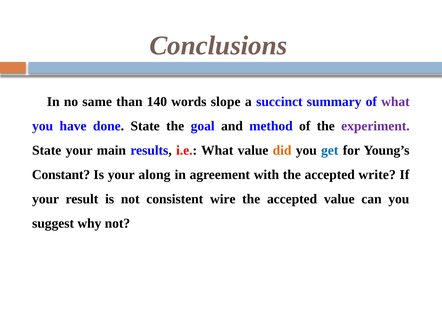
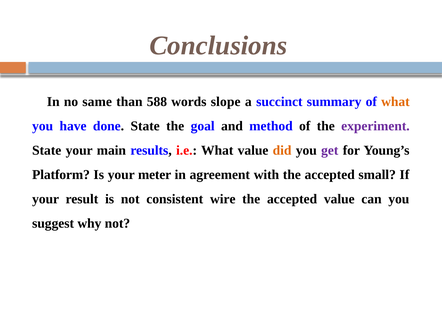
140: 140 -> 588
what at (395, 102) colour: purple -> orange
get colour: blue -> purple
Constant: Constant -> Platform
along: along -> meter
write: write -> small
